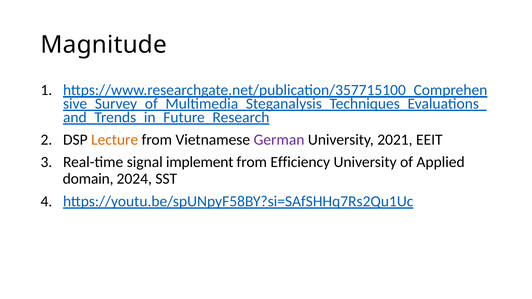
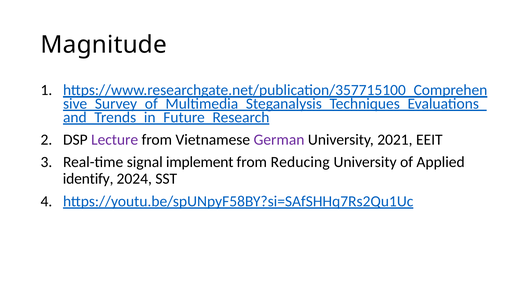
Lecture colour: orange -> purple
Efficiency: Efficiency -> Reducing
domain: domain -> identify
